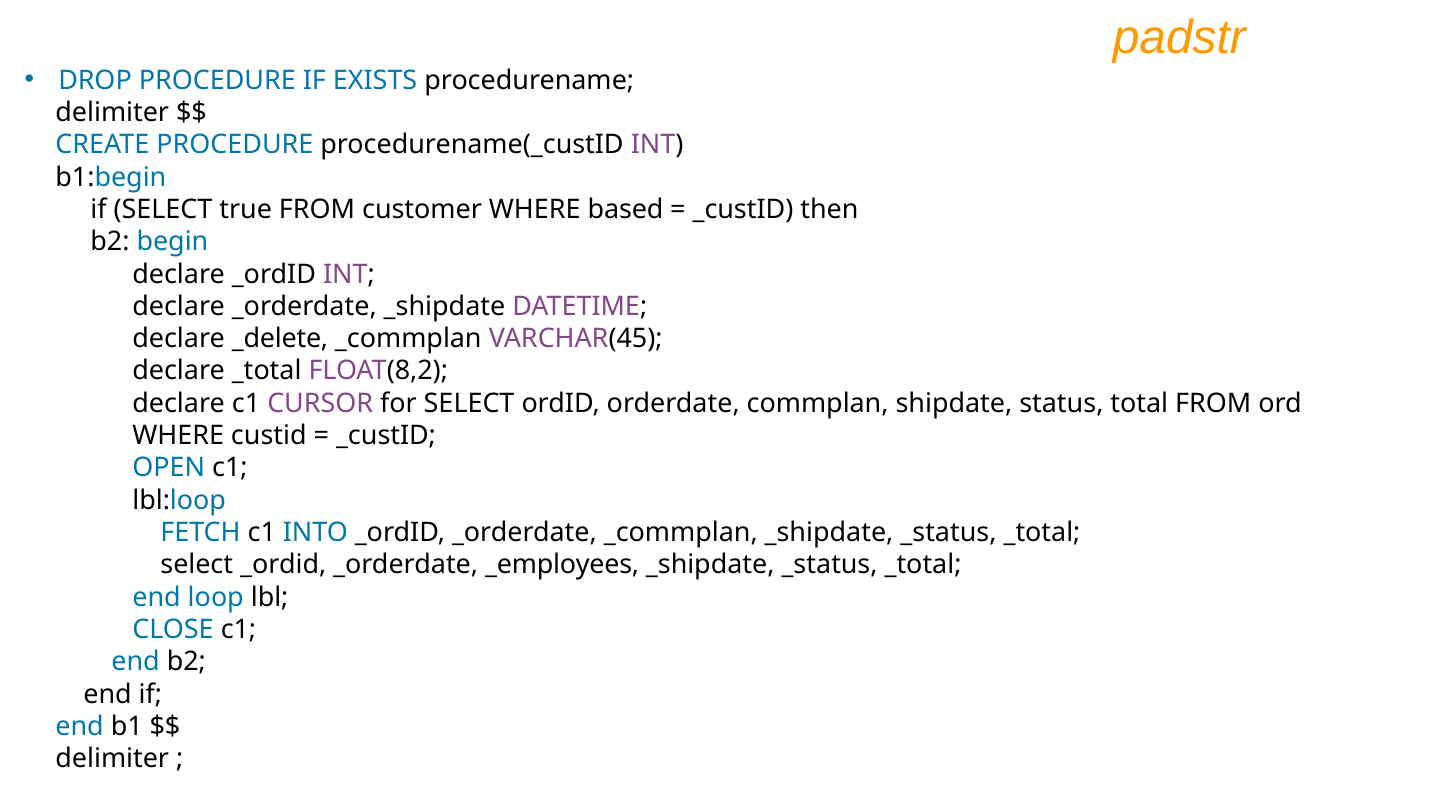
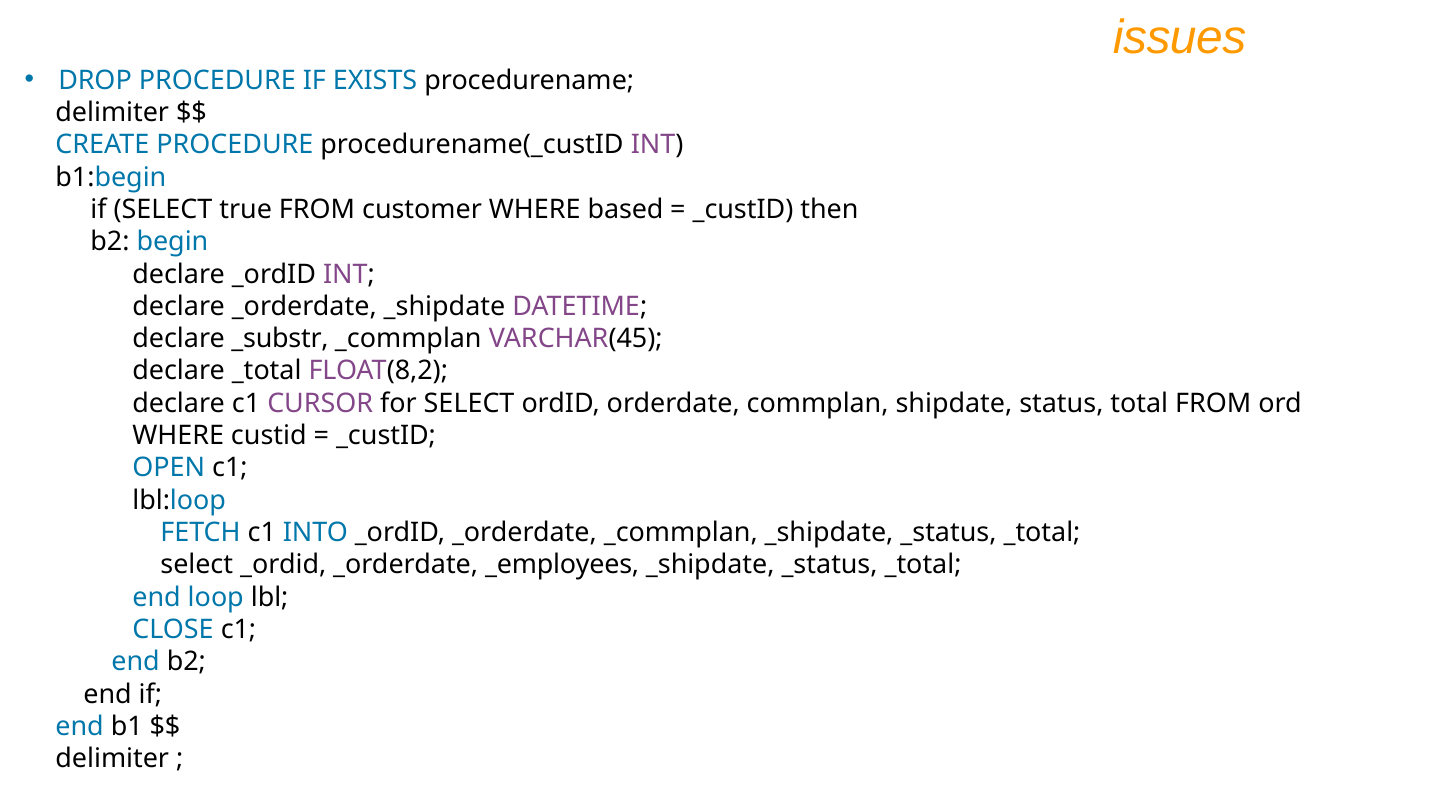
padstr: padstr -> issues
_delete: _delete -> _substr
